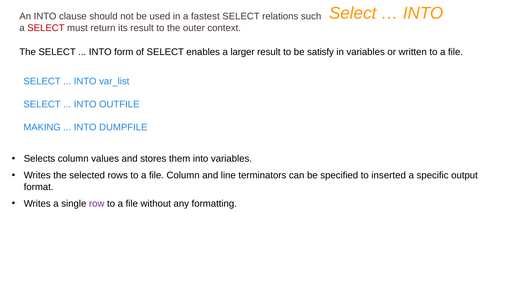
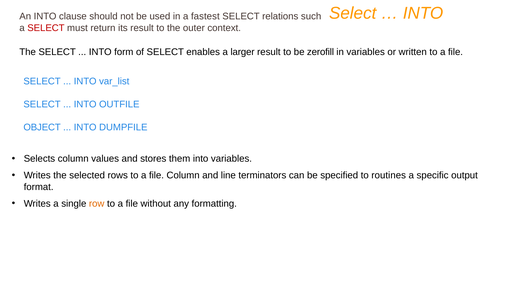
satisfy: satisfy -> zerofill
MAKING: MAKING -> OBJECT
inserted: inserted -> routines
row colour: purple -> orange
